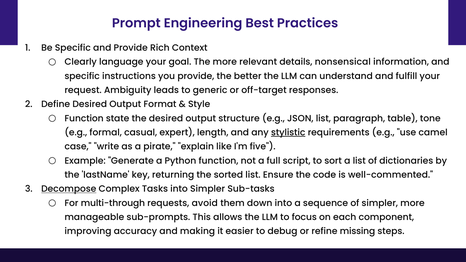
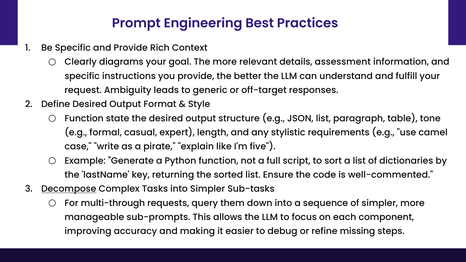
language: language -> diagrams
nonsensical: nonsensical -> assessment
stylistic underline: present -> none
avoid: avoid -> query
